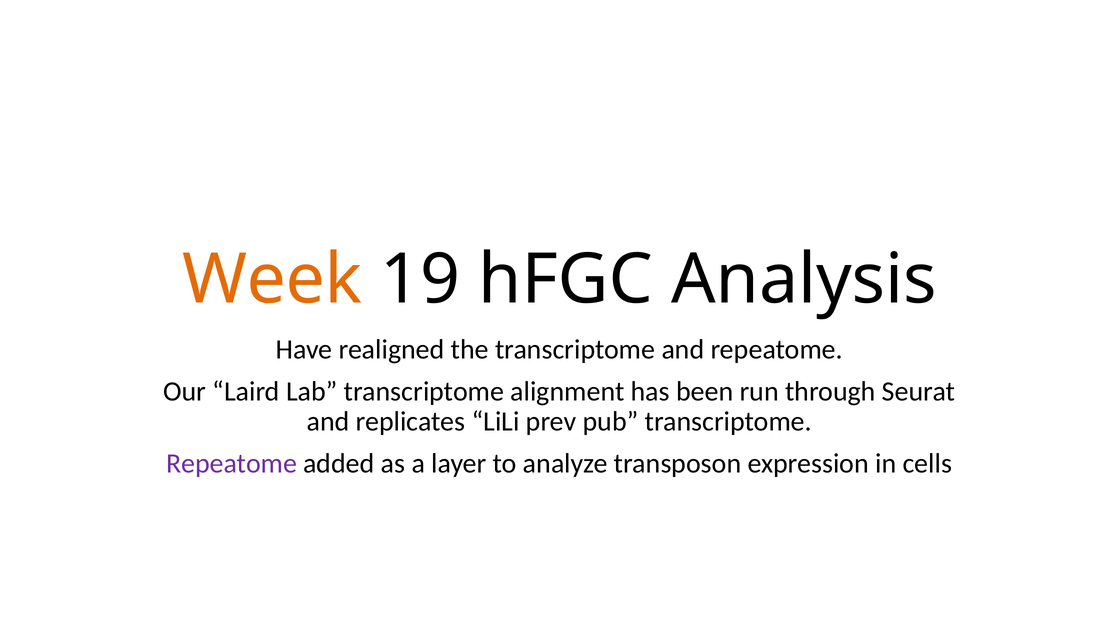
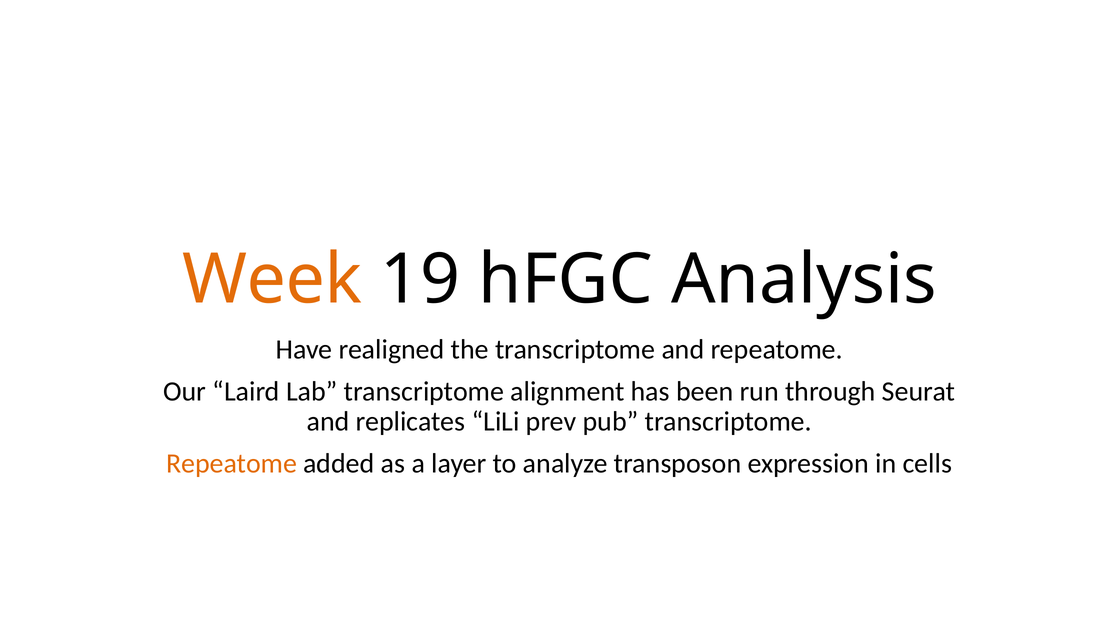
Repeatome at (232, 464) colour: purple -> orange
